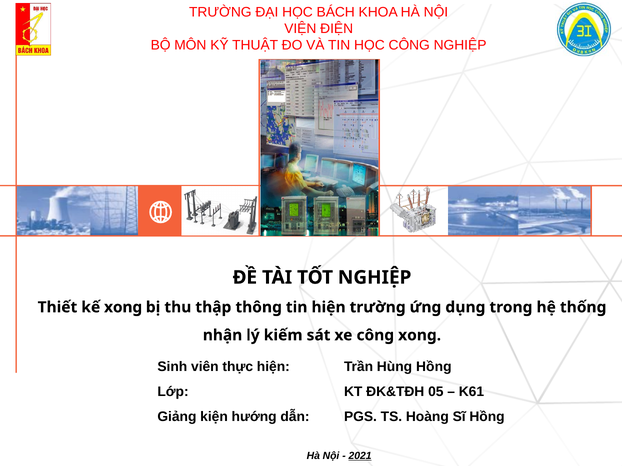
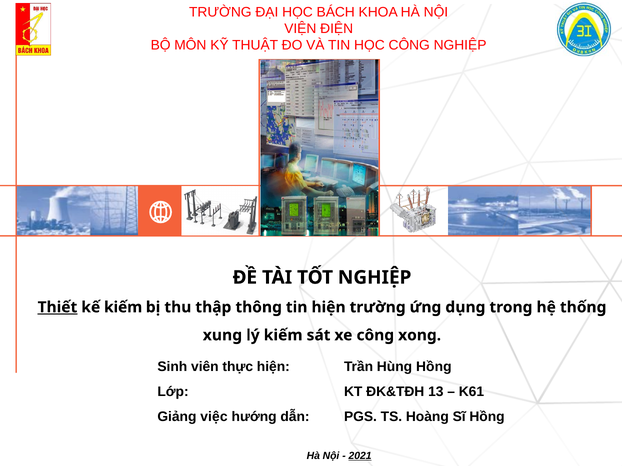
Thiết underline: none -> present
kế xong: xong -> kiếm
nhận: nhận -> xung
05: 05 -> 13
kiện: kiện -> việc
